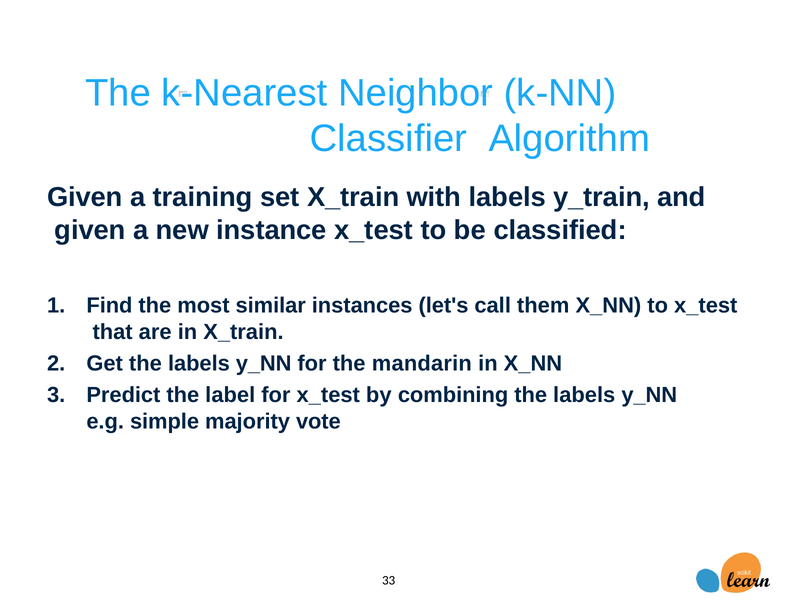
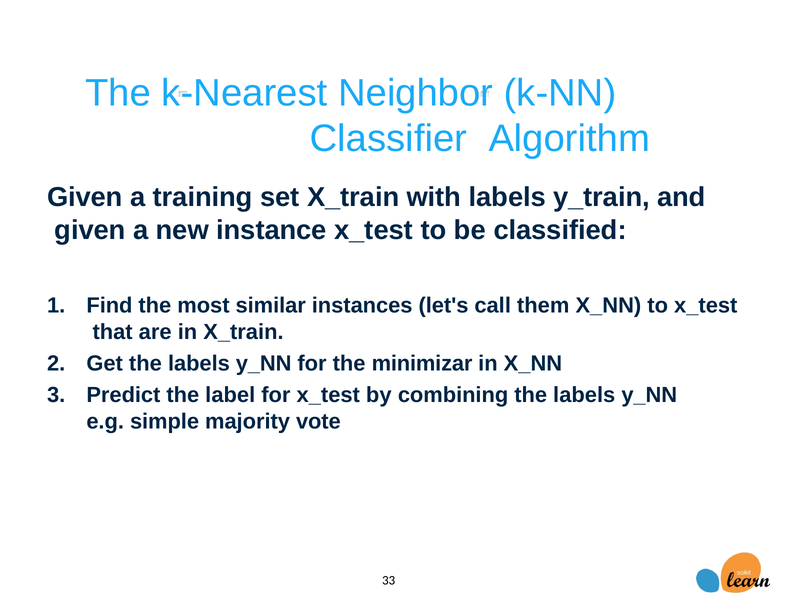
mandarin: mandarin -> minimizar
